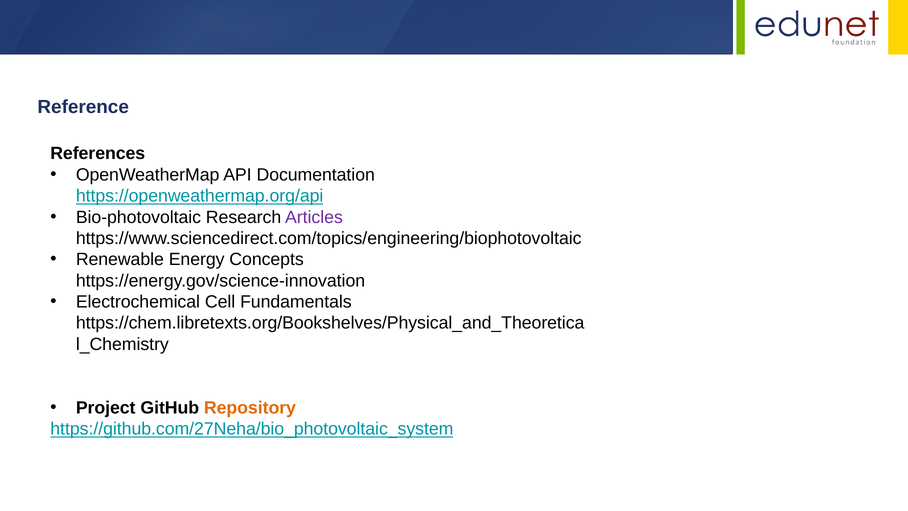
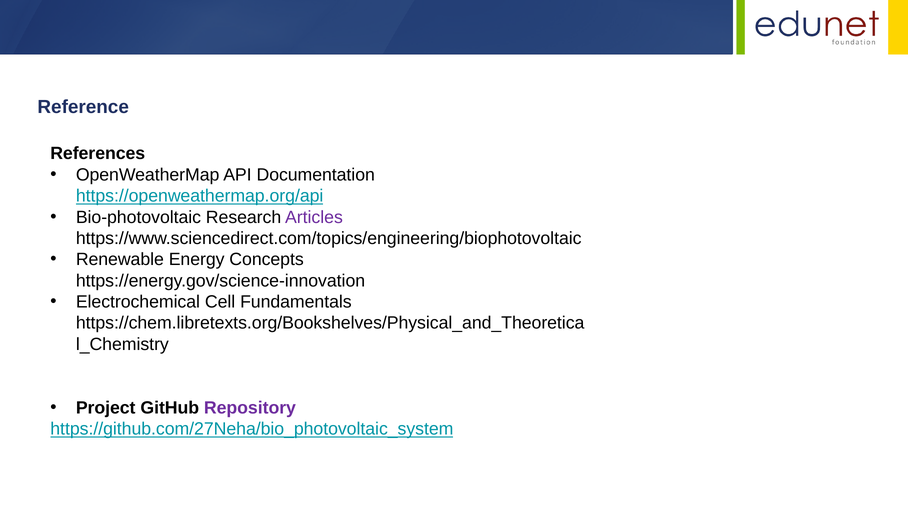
Repository colour: orange -> purple
